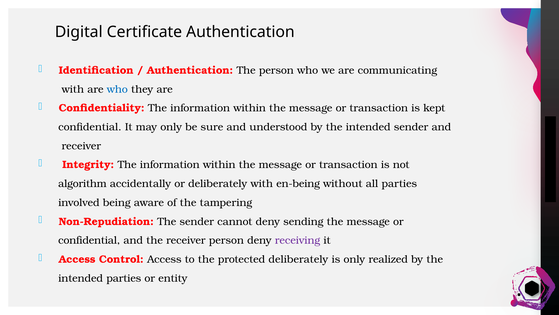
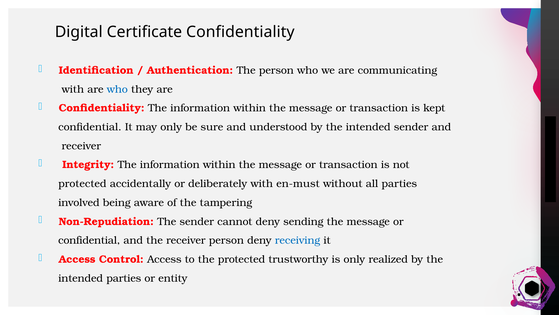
Certificate Authentication: Authentication -> Confidentiality
algorithm at (82, 183): algorithm -> protected
en-being: en-being -> en-must
receiving colour: purple -> blue
protected deliberately: deliberately -> trustworthy
